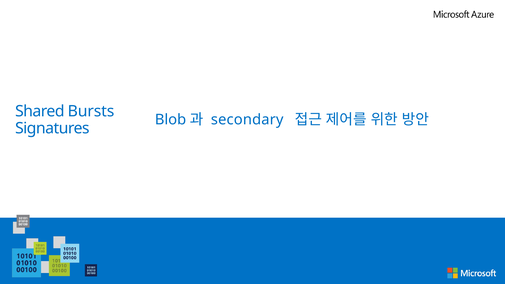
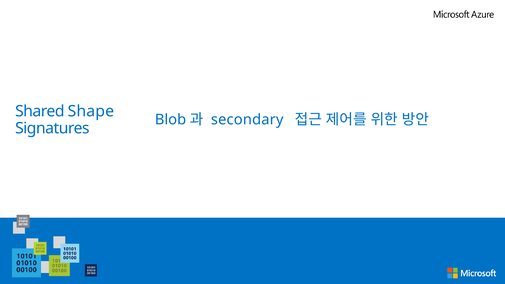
Bursts: Bursts -> Shape
